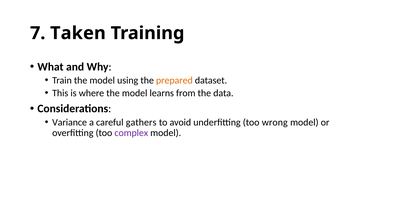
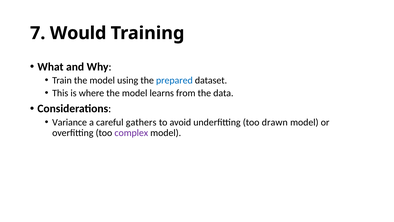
Taken: Taken -> Would
prepared colour: orange -> blue
wrong: wrong -> drawn
